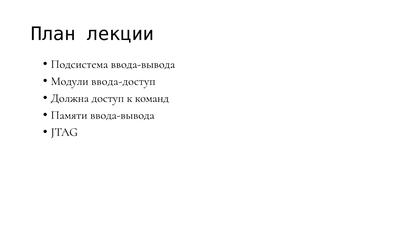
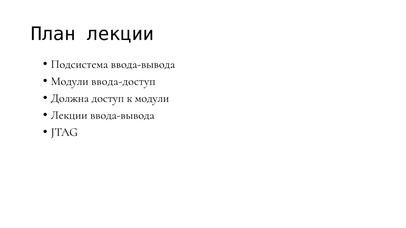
к команд: команд -> модули
Памяти at (69, 115): Памяти -> Лекции
